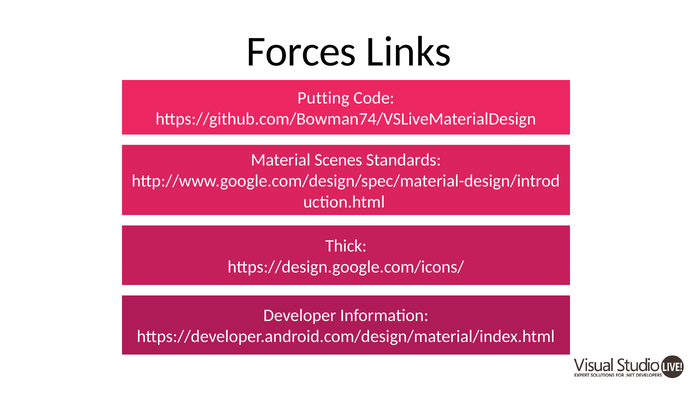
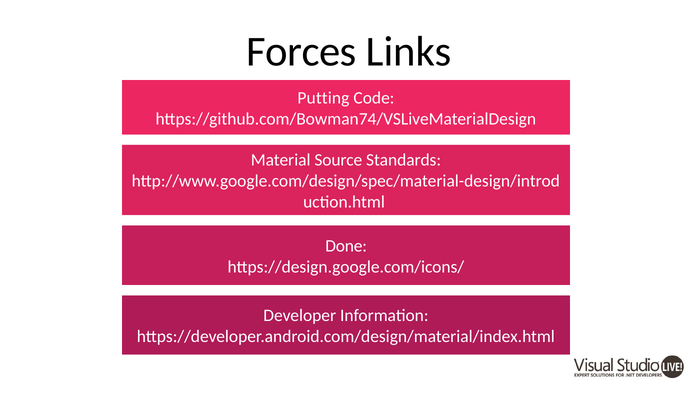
Scenes: Scenes -> Source
Thick: Thick -> Done
